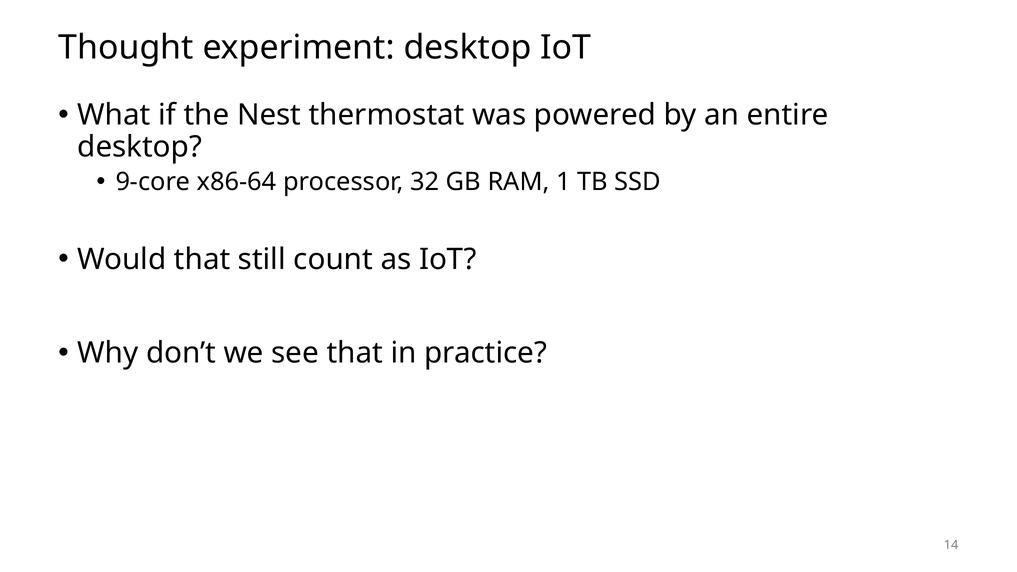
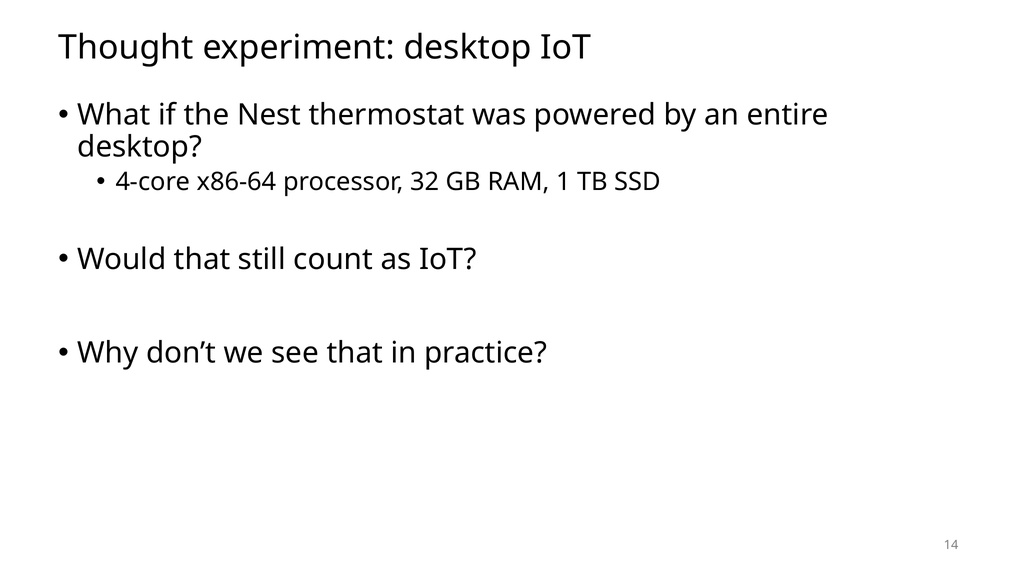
9-core: 9-core -> 4-core
